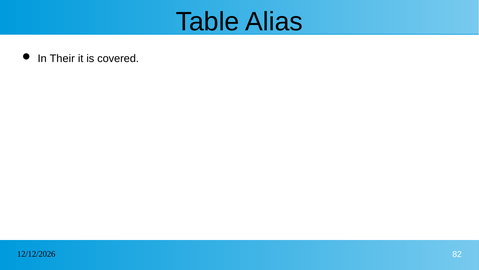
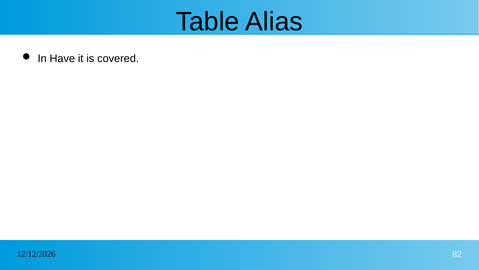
Their: Their -> Have
